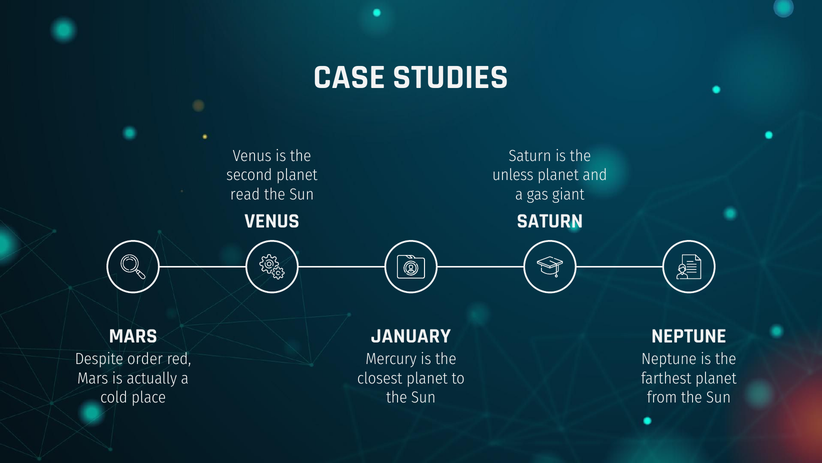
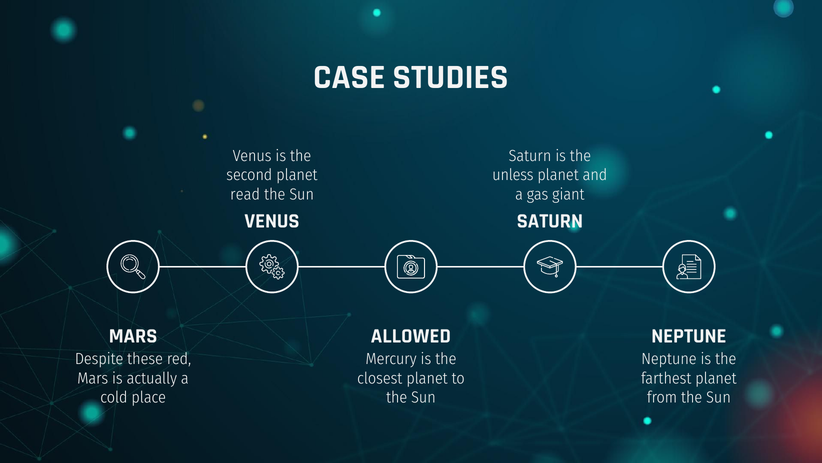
JANUARY: JANUARY -> ALLOWED
order: order -> these
